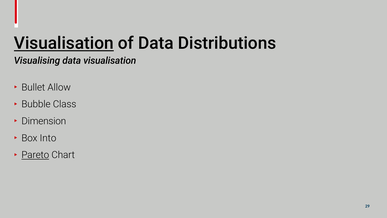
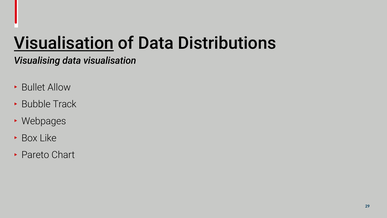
Class: Class -> Track
Dimension: Dimension -> Webpages
Into: Into -> Like
Pareto underline: present -> none
